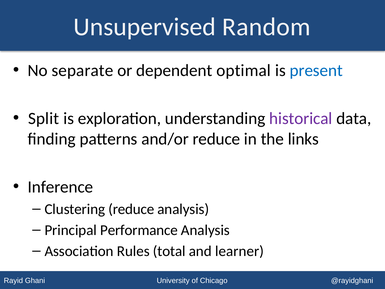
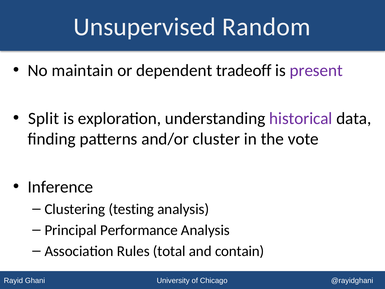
separate: separate -> maintain
optimal: optimal -> tradeoff
present colour: blue -> purple
and/or reduce: reduce -> cluster
links: links -> vote
Clustering reduce: reduce -> testing
learner: learner -> contain
